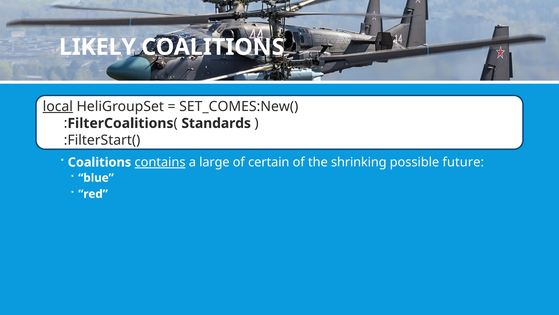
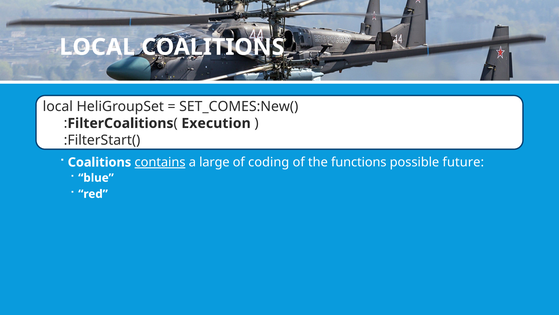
LIKELY at (97, 47): LIKELY -> LOCAL
local at (58, 106) underline: present -> none
Standards: Standards -> Execution
certain: certain -> coding
shrinking: shrinking -> functions
